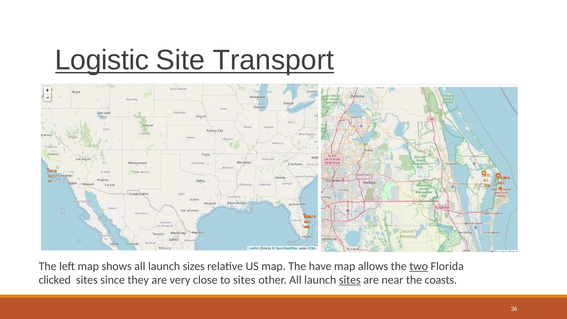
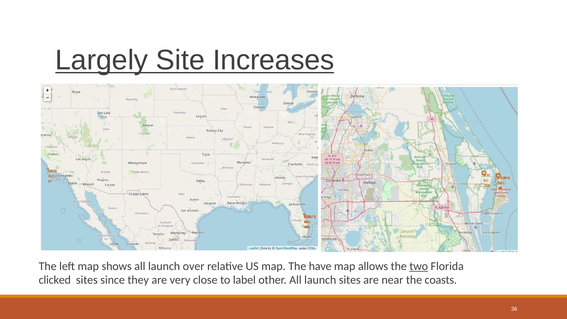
Logistic: Logistic -> Largely
Transport: Transport -> Increases
sizes: sizes -> over
to sites: sites -> label
sites at (350, 280) underline: present -> none
